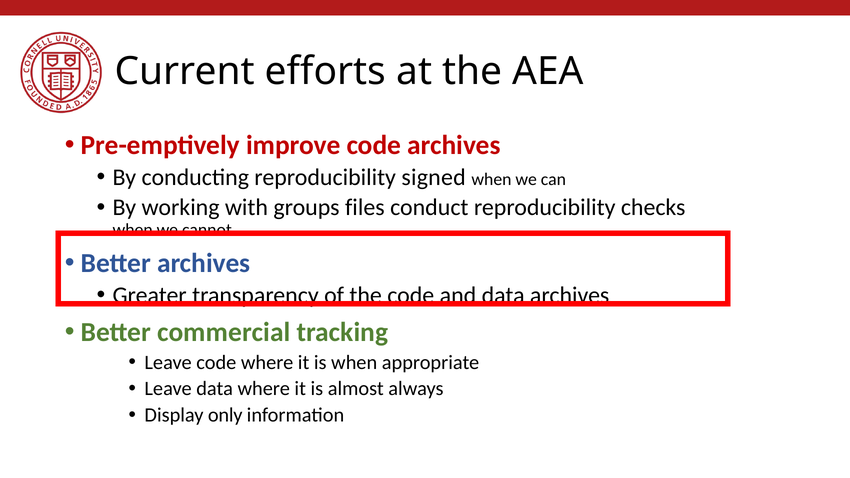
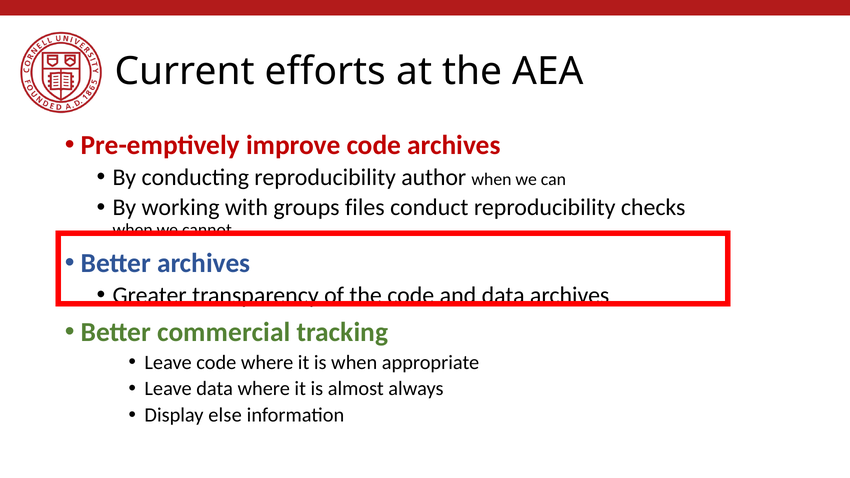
signed: signed -> author
only: only -> else
